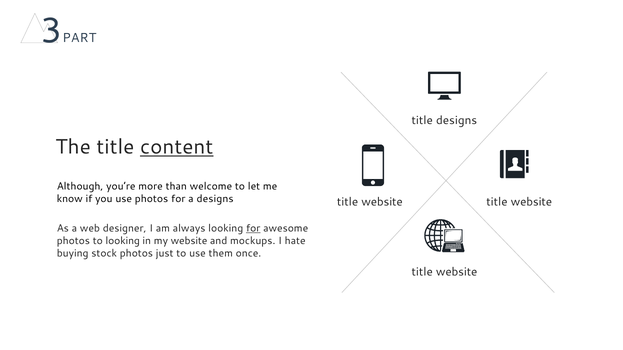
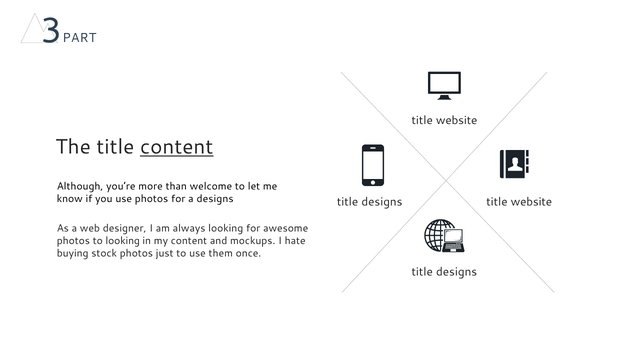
designs at (457, 120): designs -> website
website at (382, 202): website -> designs
for at (253, 229) underline: present -> none
my website: website -> content
website at (457, 272): website -> designs
